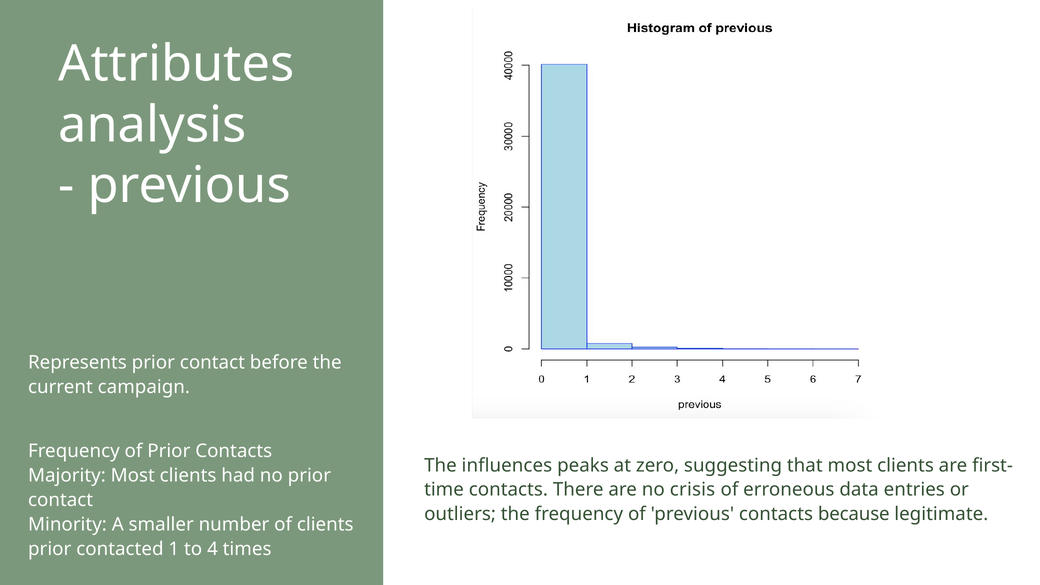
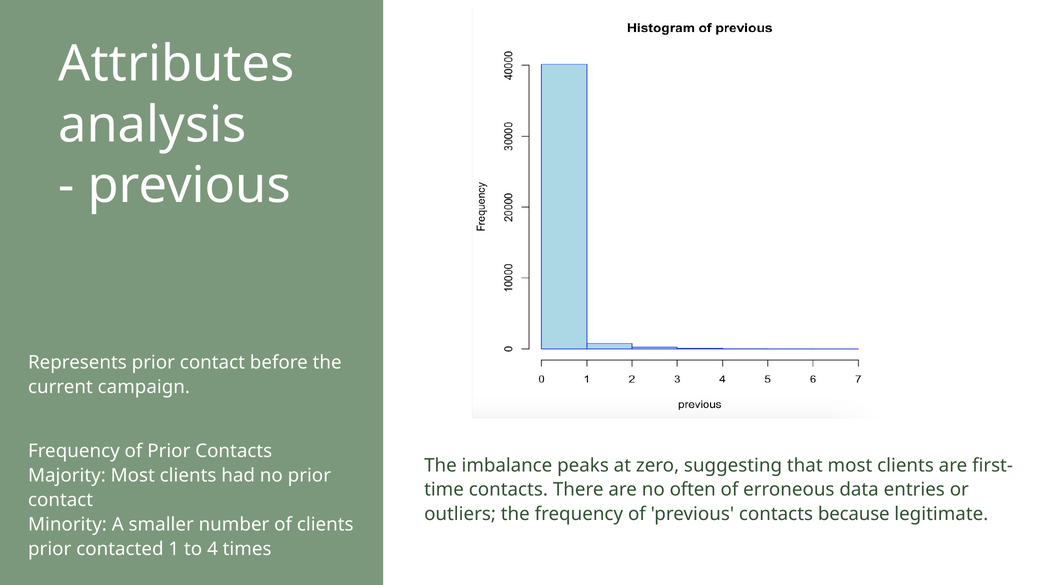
influences: influences -> imbalance
crisis: crisis -> often
